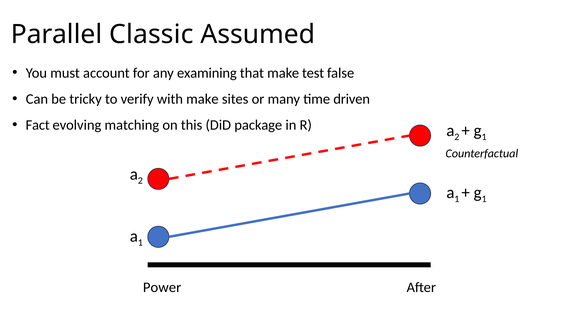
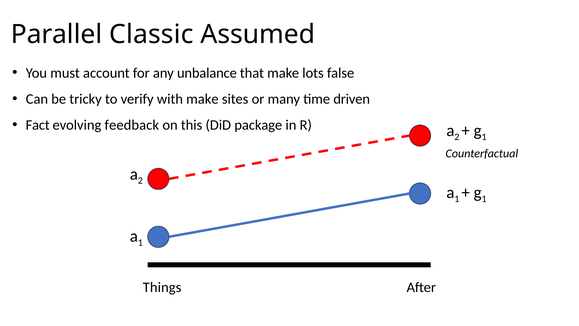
examining: examining -> unbalance
test: test -> lots
matching: matching -> feedback
Power: Power -> Things
